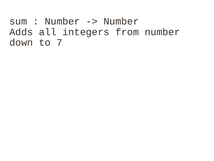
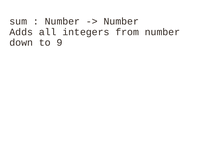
7: 7 -> 9
